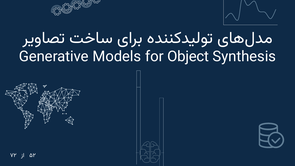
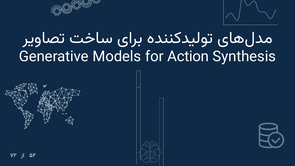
Object: Object -> Action
